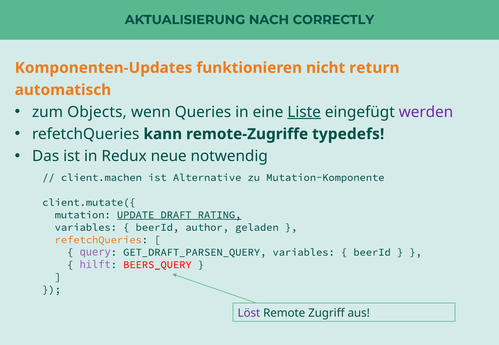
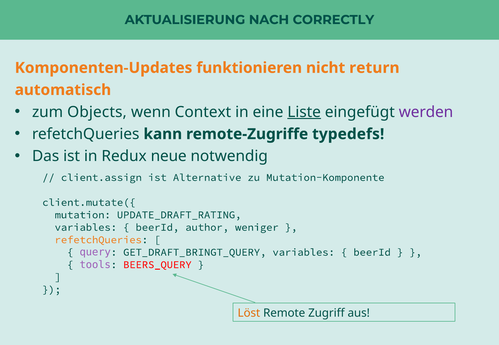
Queries: Queries -> Context
client.machen: client.machen -> client.assign
UPDATE_DRAFT_RATING underline: present -> none
geladen: geladen -> weniger
GET_DRAFT_PARSEN_QUERY: GET_DRAFT_PARSEN_QUERY -> GET_DRAFT_BRINGT_QUERY
hilft: hilft -> tools
Löst colour: purple -> orange
